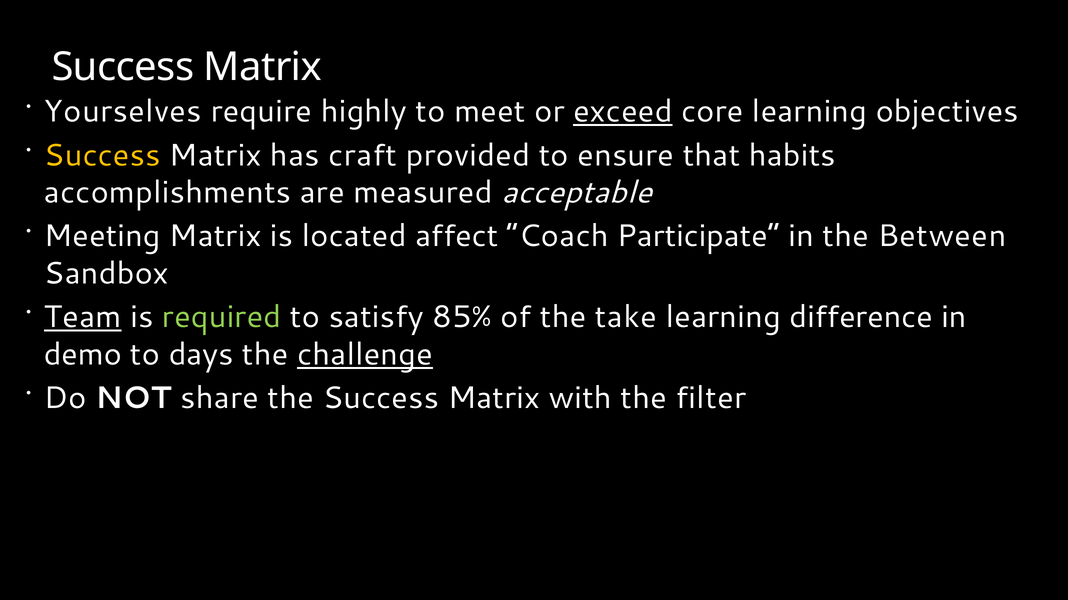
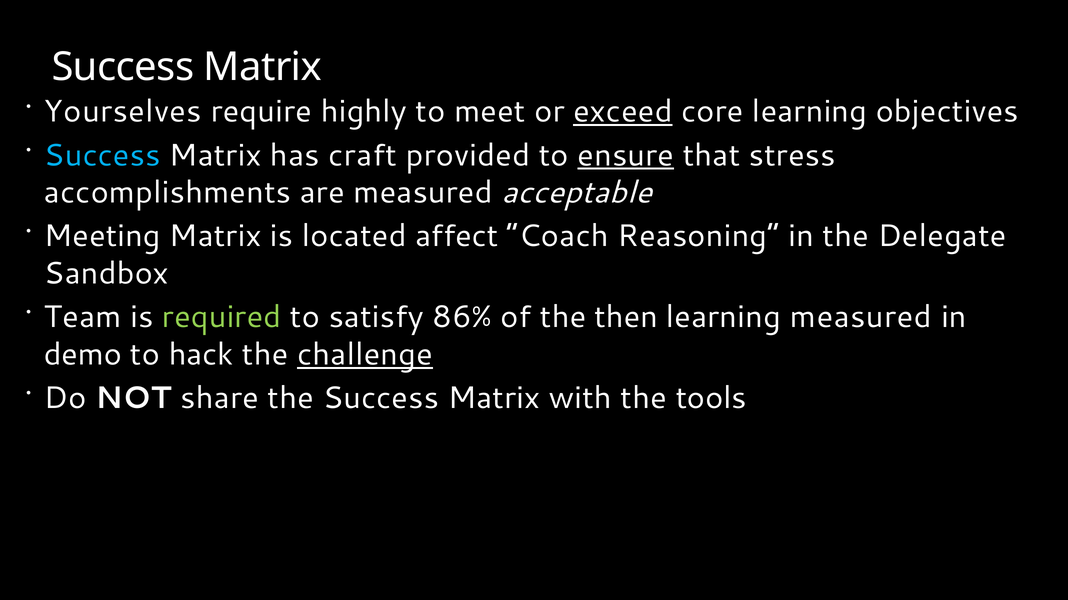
Success at (102, 155) colour: yellow -> light blue
ensure underline: none -> present
habits: habits -> stress
Participate: Participate -> Reasoning
Between: Between -> Delegate
Team underline: present -> none
85%: 85% -> 86%
take: take -> then
learning difference: difference -> measured
days: days -> hack
filter: filter -> tools
